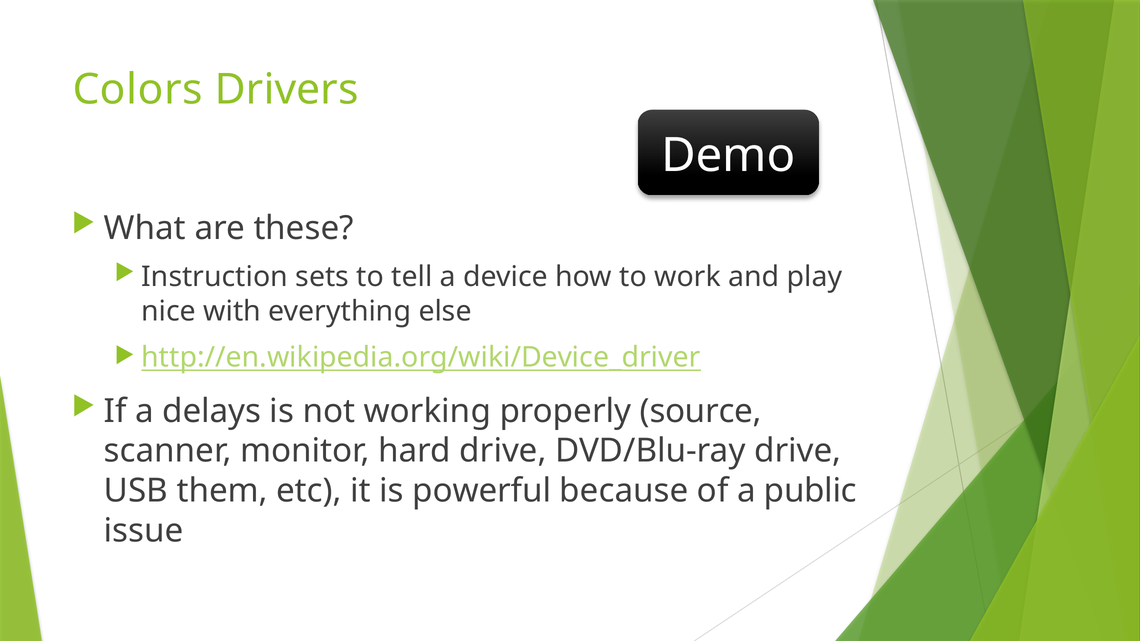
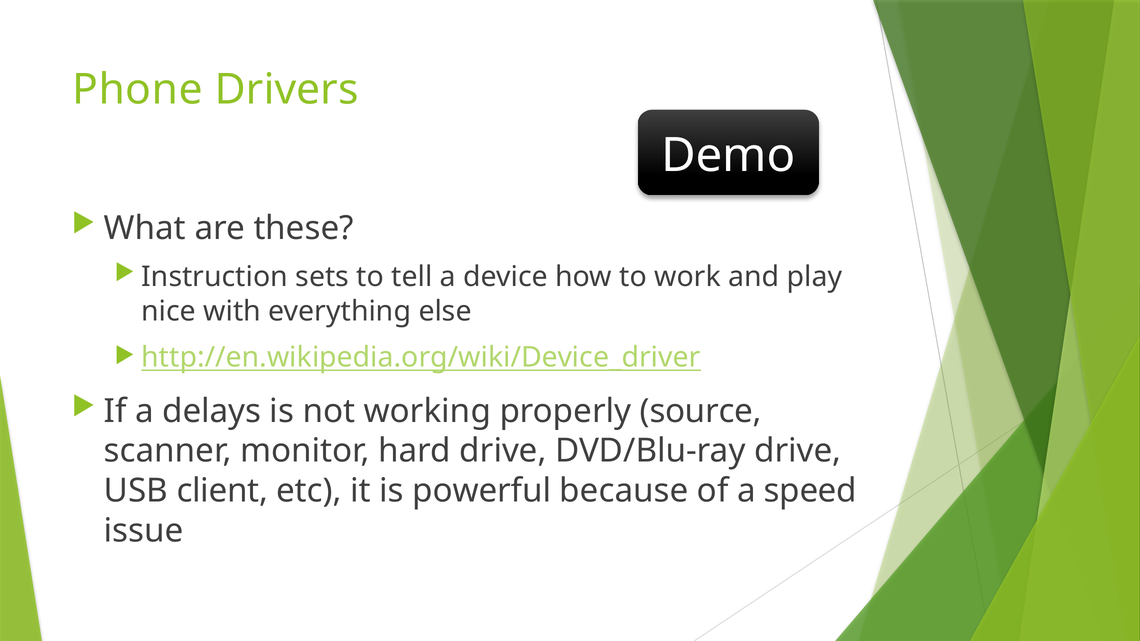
Colors: Colors -> Phone
them: them -> client
public: public -> speed
